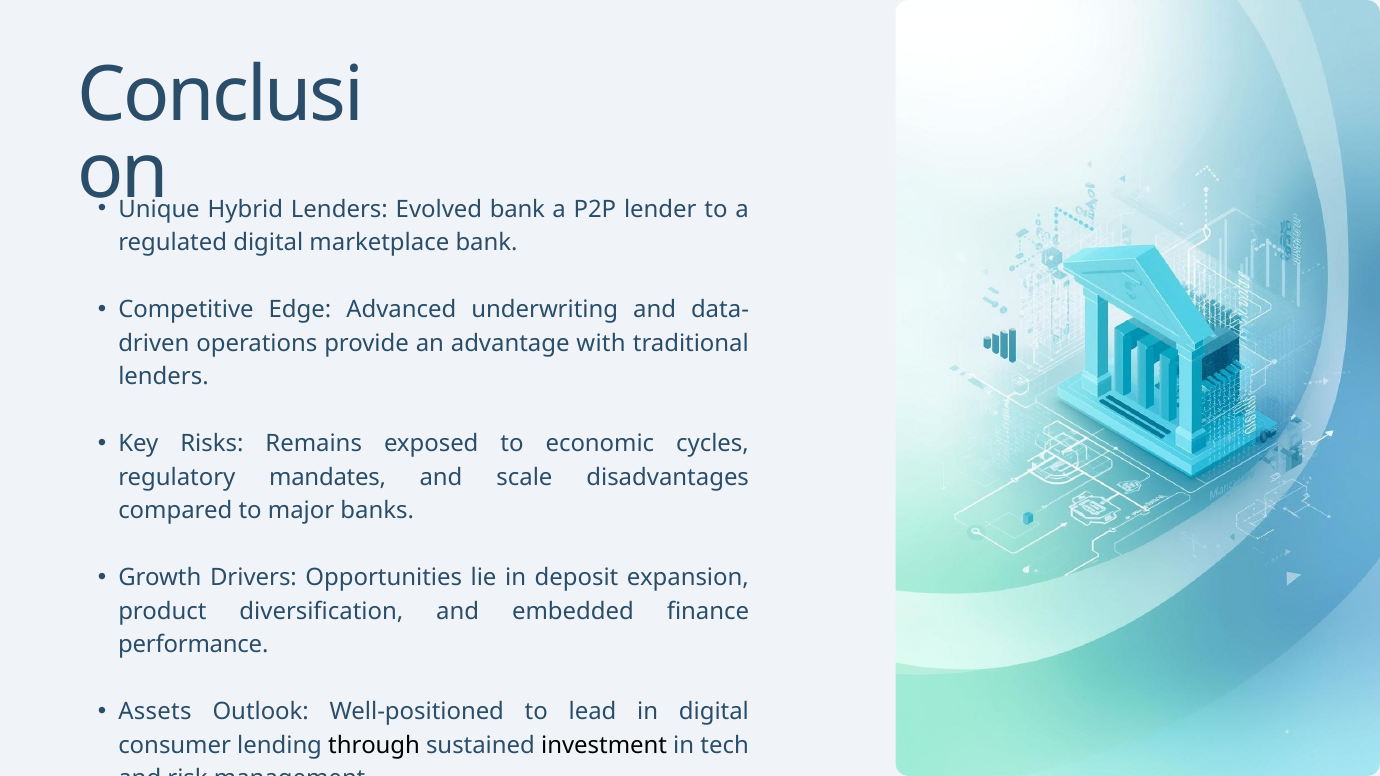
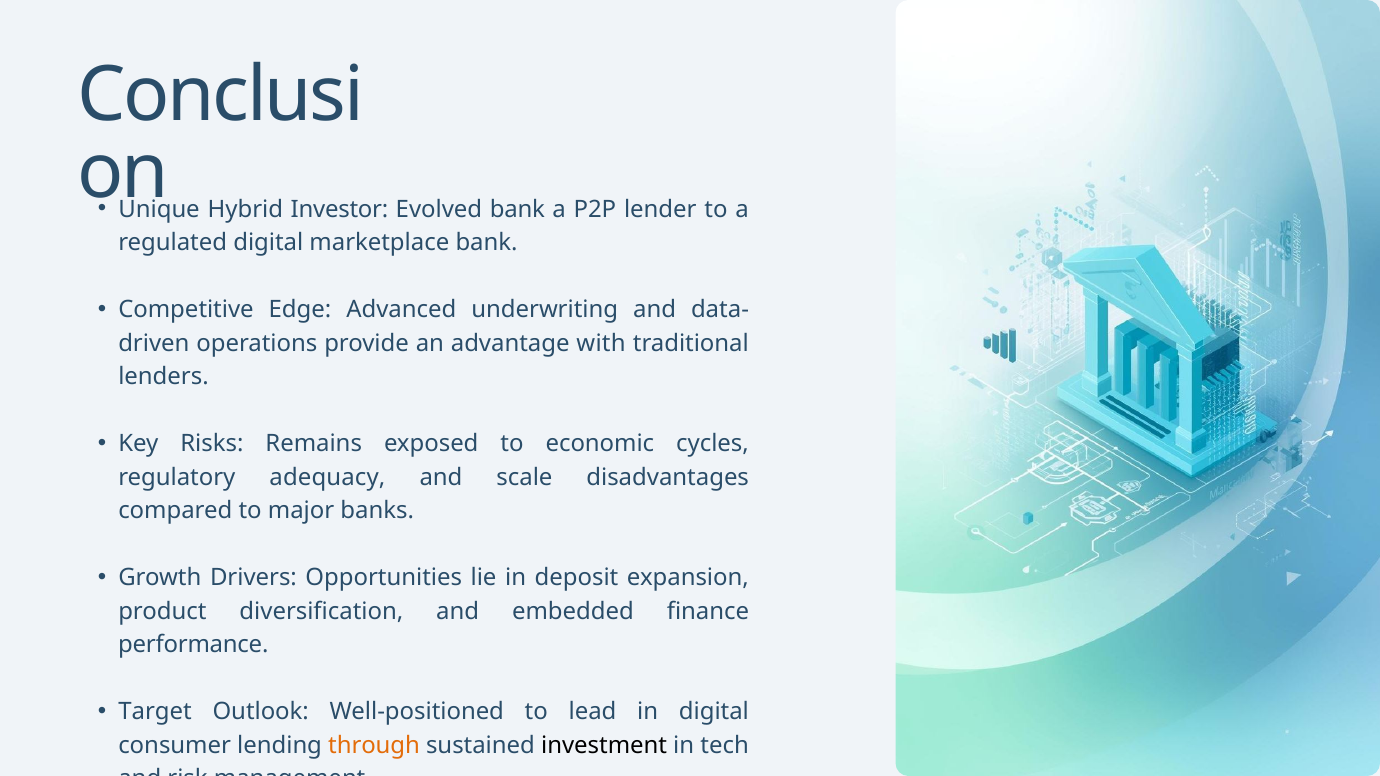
Hybrid Lenders: Lenders -> Investor
mandates: mandates -> adequacy
Assets: Assets -> Target
through colour: black -> orange
